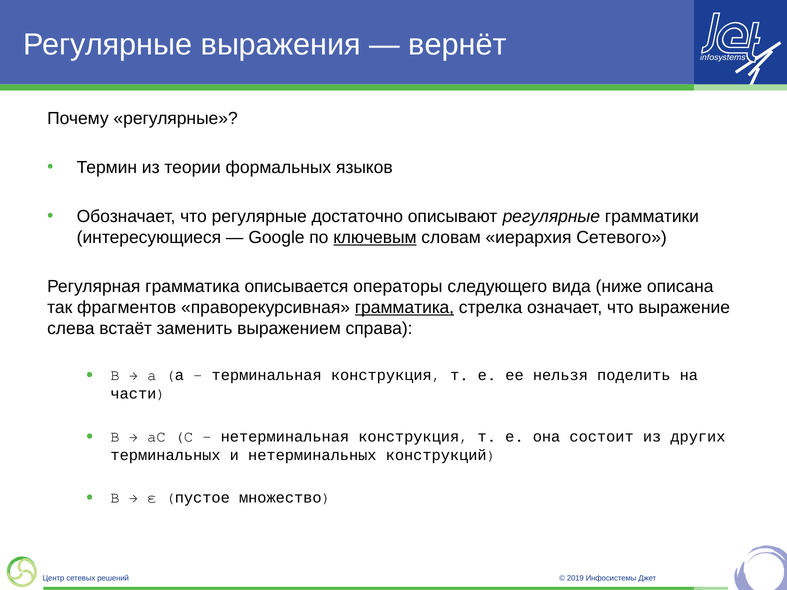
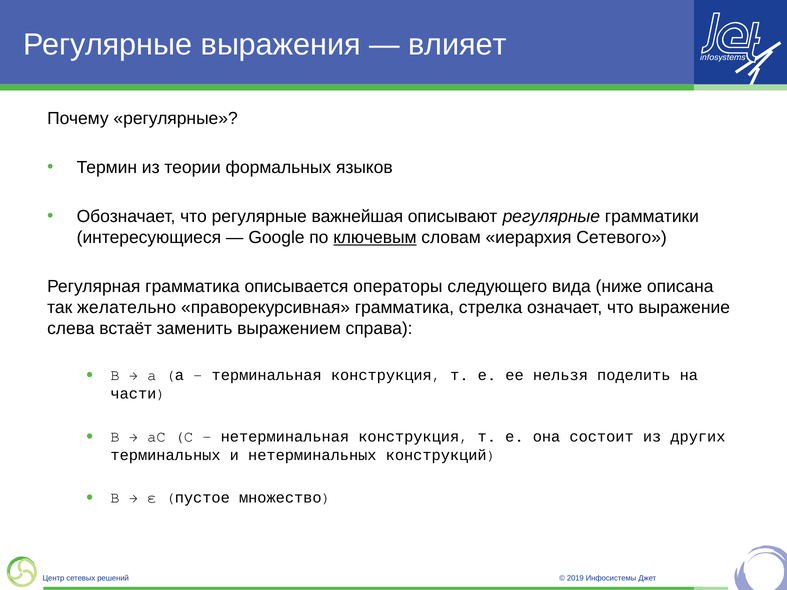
вернёт: вернёт -> влияет
достаточно: достаточно -> важнейшая
фрагментов: фрагментов -> желательно
грамматика at (404, 307) underline: present -> none
